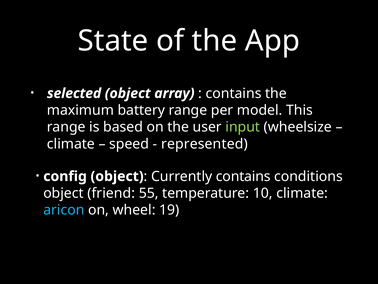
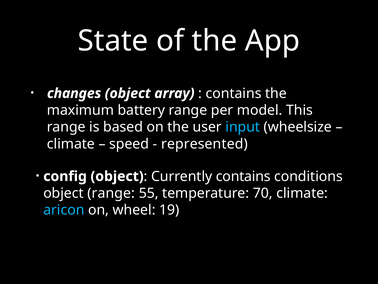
selected: selected -> changes
input colour: light green -> light blue
object friend: friend -> range
10: 10 -> 70
